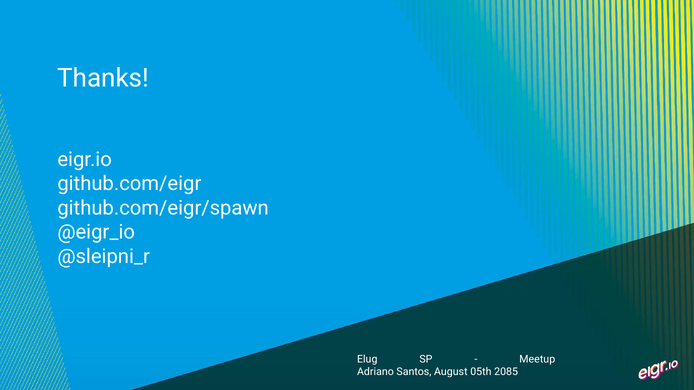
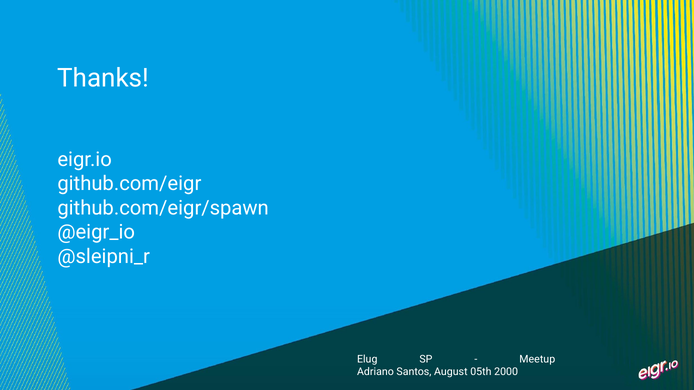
2085: 2085 -> 2000
